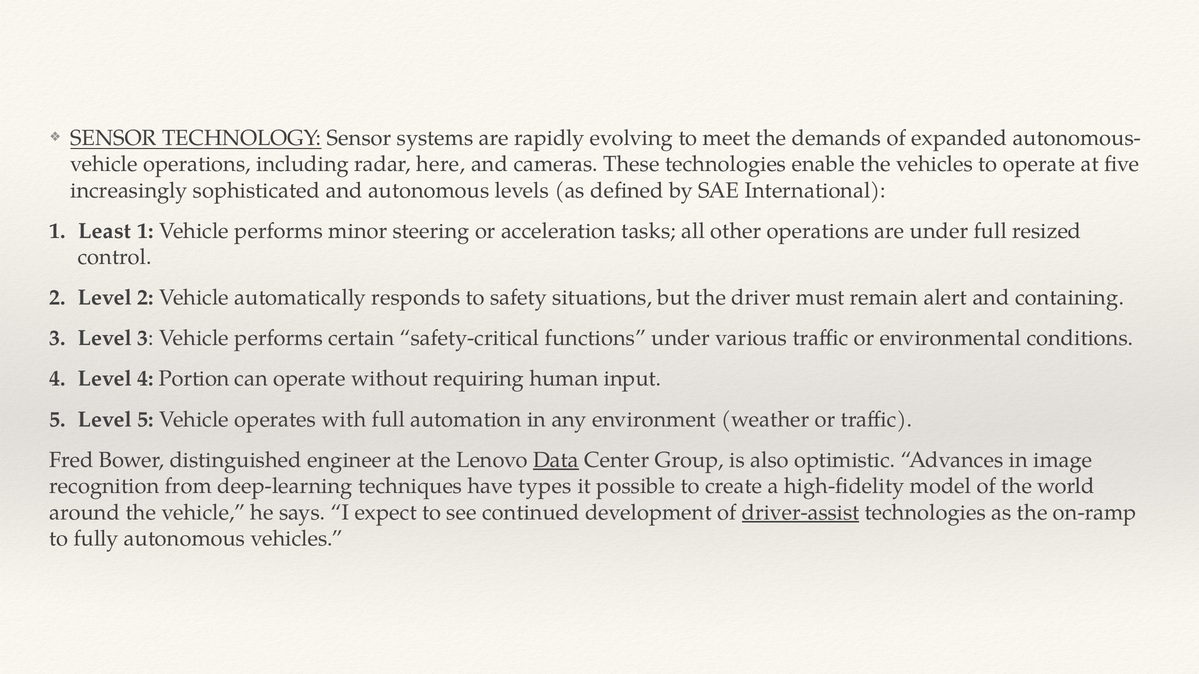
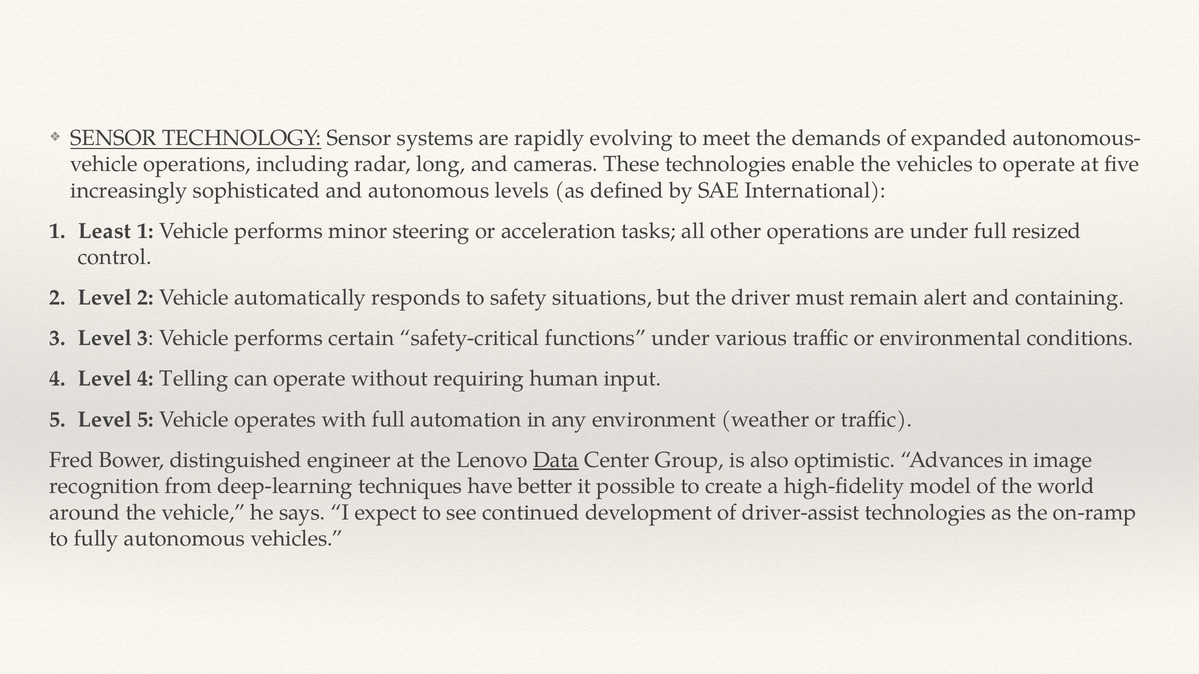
here: here -> long
Portion: Portion -> Telling
types: types -> better
driver-assist underline: present -> none
